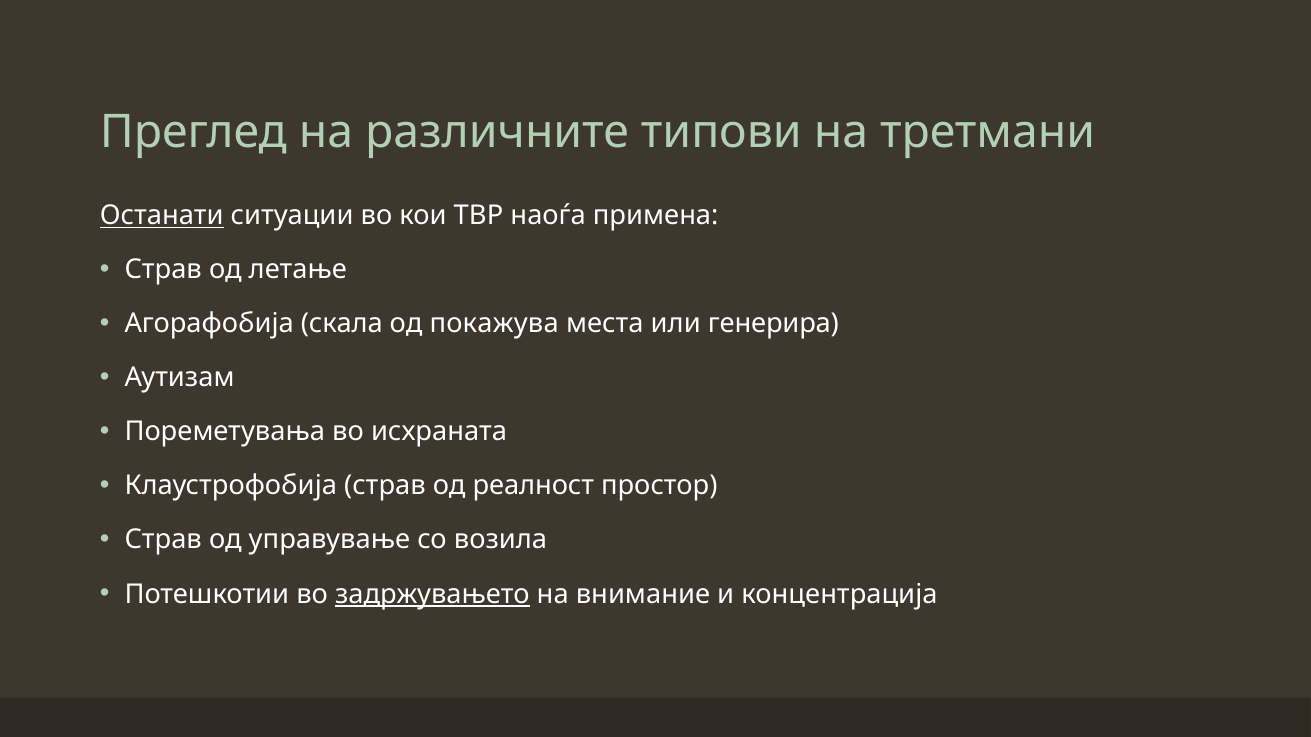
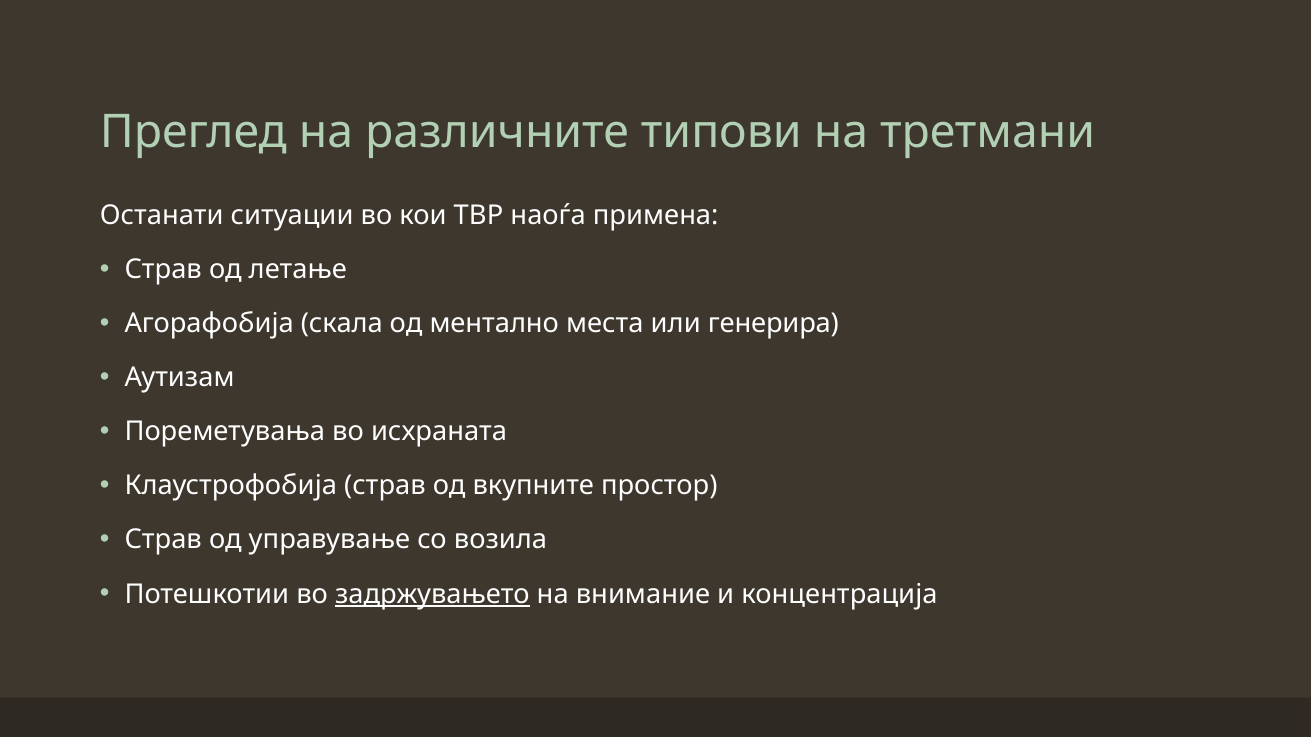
Останати underline: present -> none
покажува: покажува -> ментално
реалност: реалност -> вкупните
